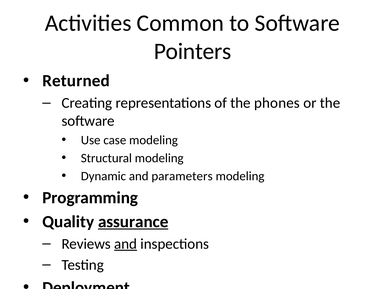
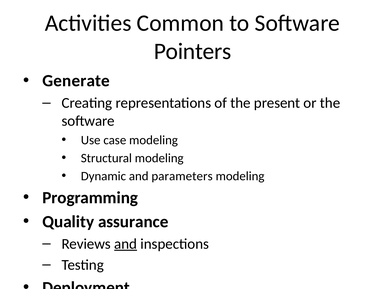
Returned: Returned -> Generate
phones: phones -> present
assurance underline: present -> none
